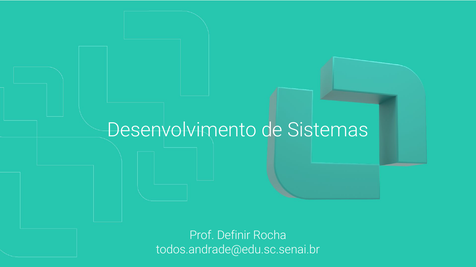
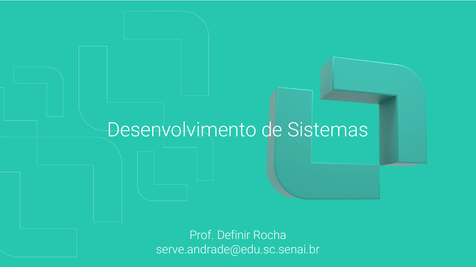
todos.andrade@edu.sc.senai.br: todos.andrade@edu.sc.senai.br -> serve.andrade@edu.sc.senai.br
